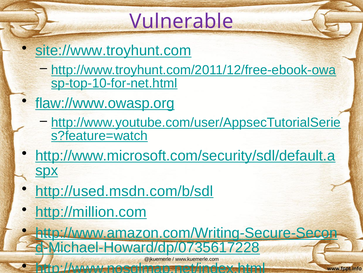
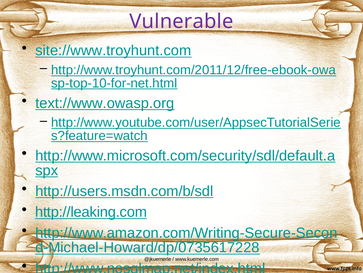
flaw://www.owasp.org: flaw://www.owasp.org -> text://www.owasp.org
http://used.msdn.com/b/sdl: http://used.msdn.com/b/sdl -> http://users.msdn.com/b/sdl
http://million.com: http://million.com -> http://leaking.com
